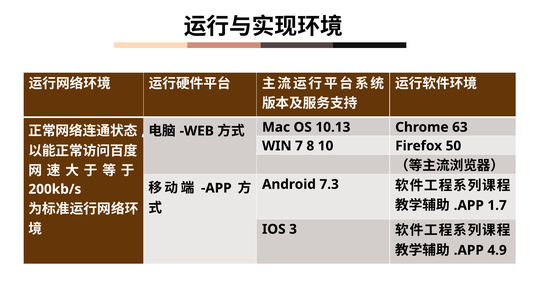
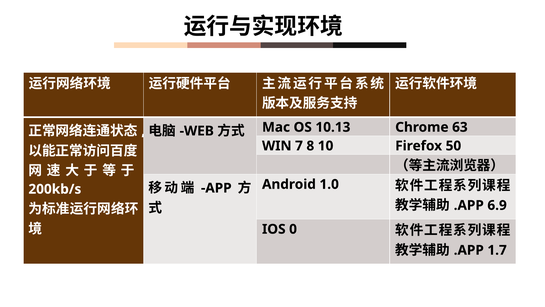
7.3: 7.3 -> 1.0
1.7: 1.7 -> 6.9
3: 3 -> 0
4.9: 4.9 -> 1.7
